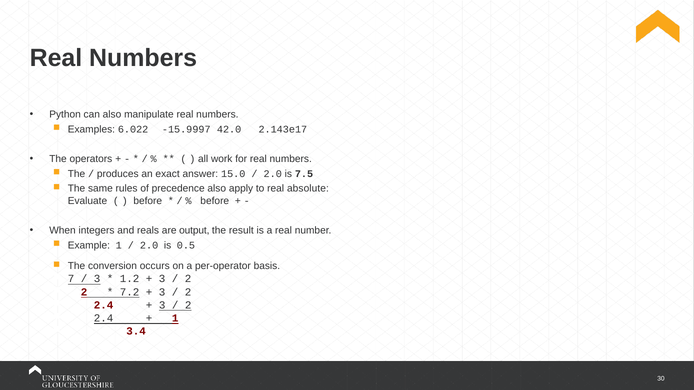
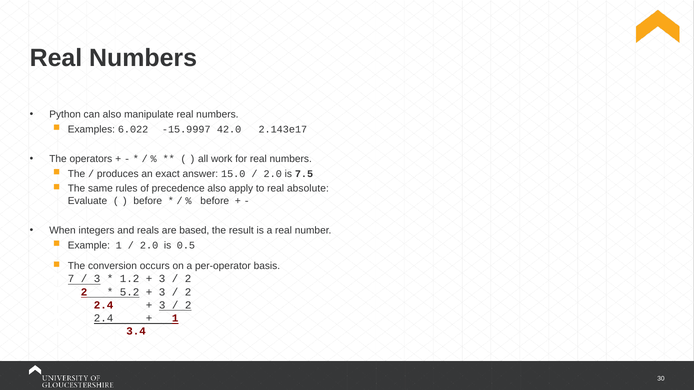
output: output -> based
7.2: 7.2 -> 5.2
